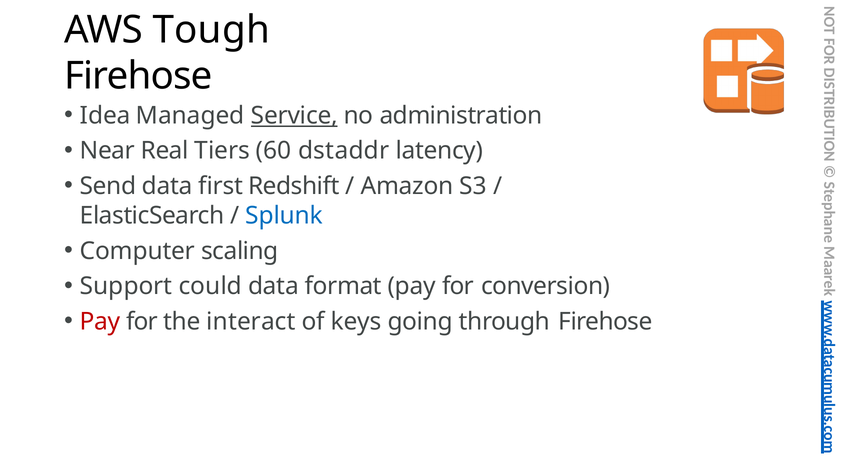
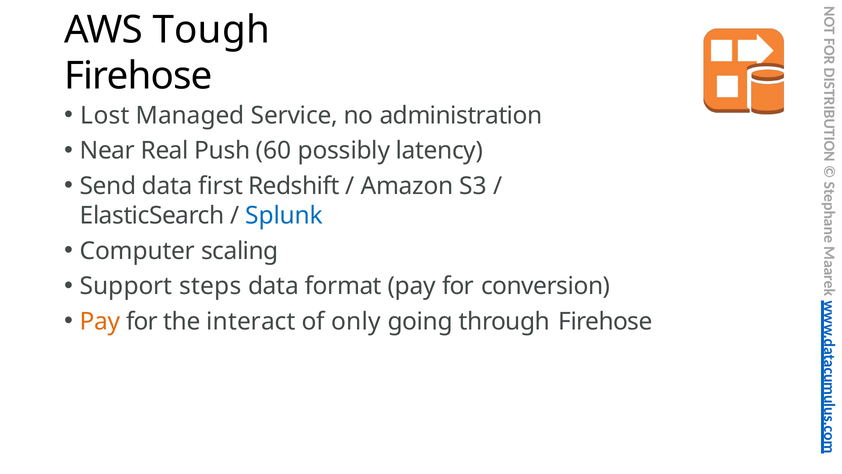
Idea: Idea -> Lost
Service underline: present -> none
Tiers: Tiers -> Push
dstaddr: dstaddr -> possibly
could: could -> steps
Pay at (100, 321) colour: red -> orange
keys: keys -> only
